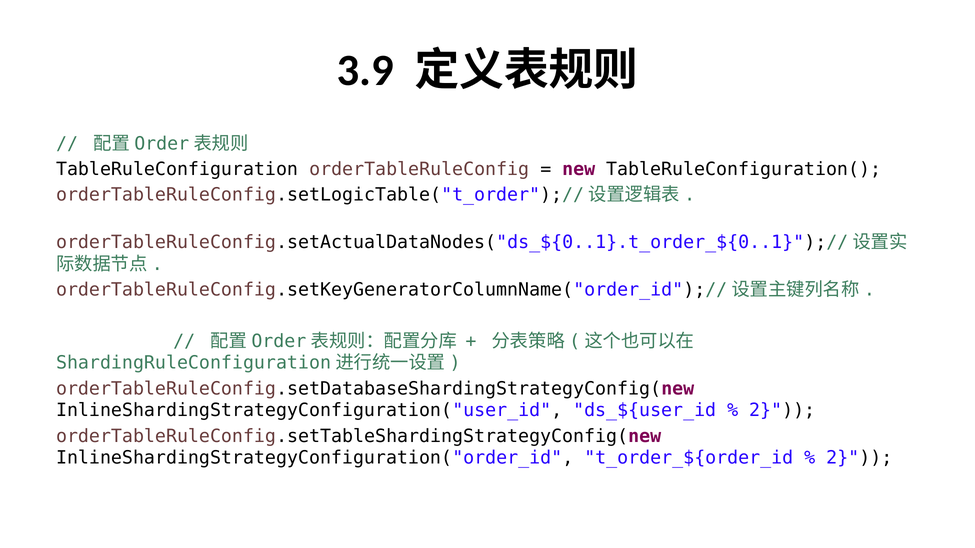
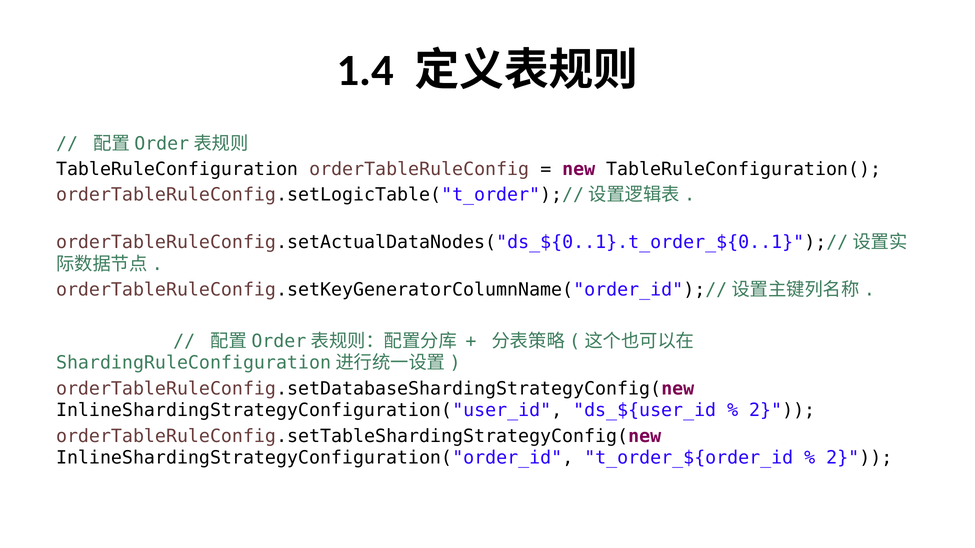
3.9: 3.9 -> 1.4
